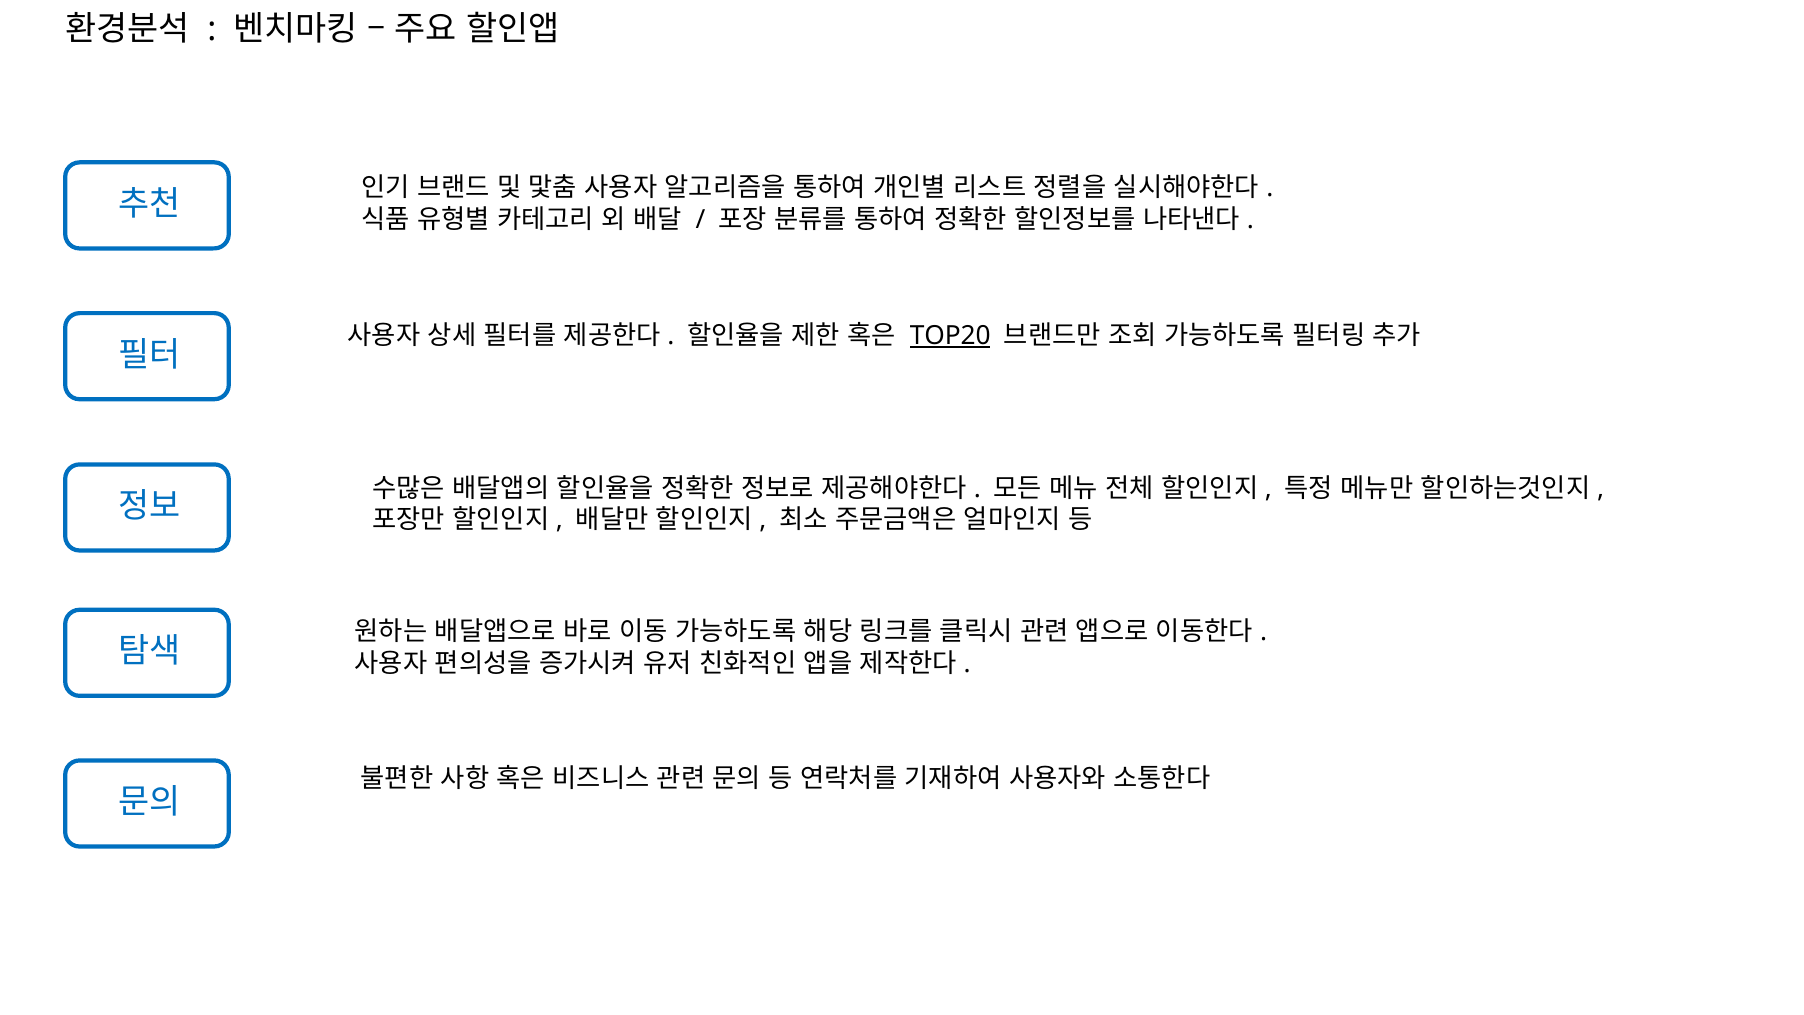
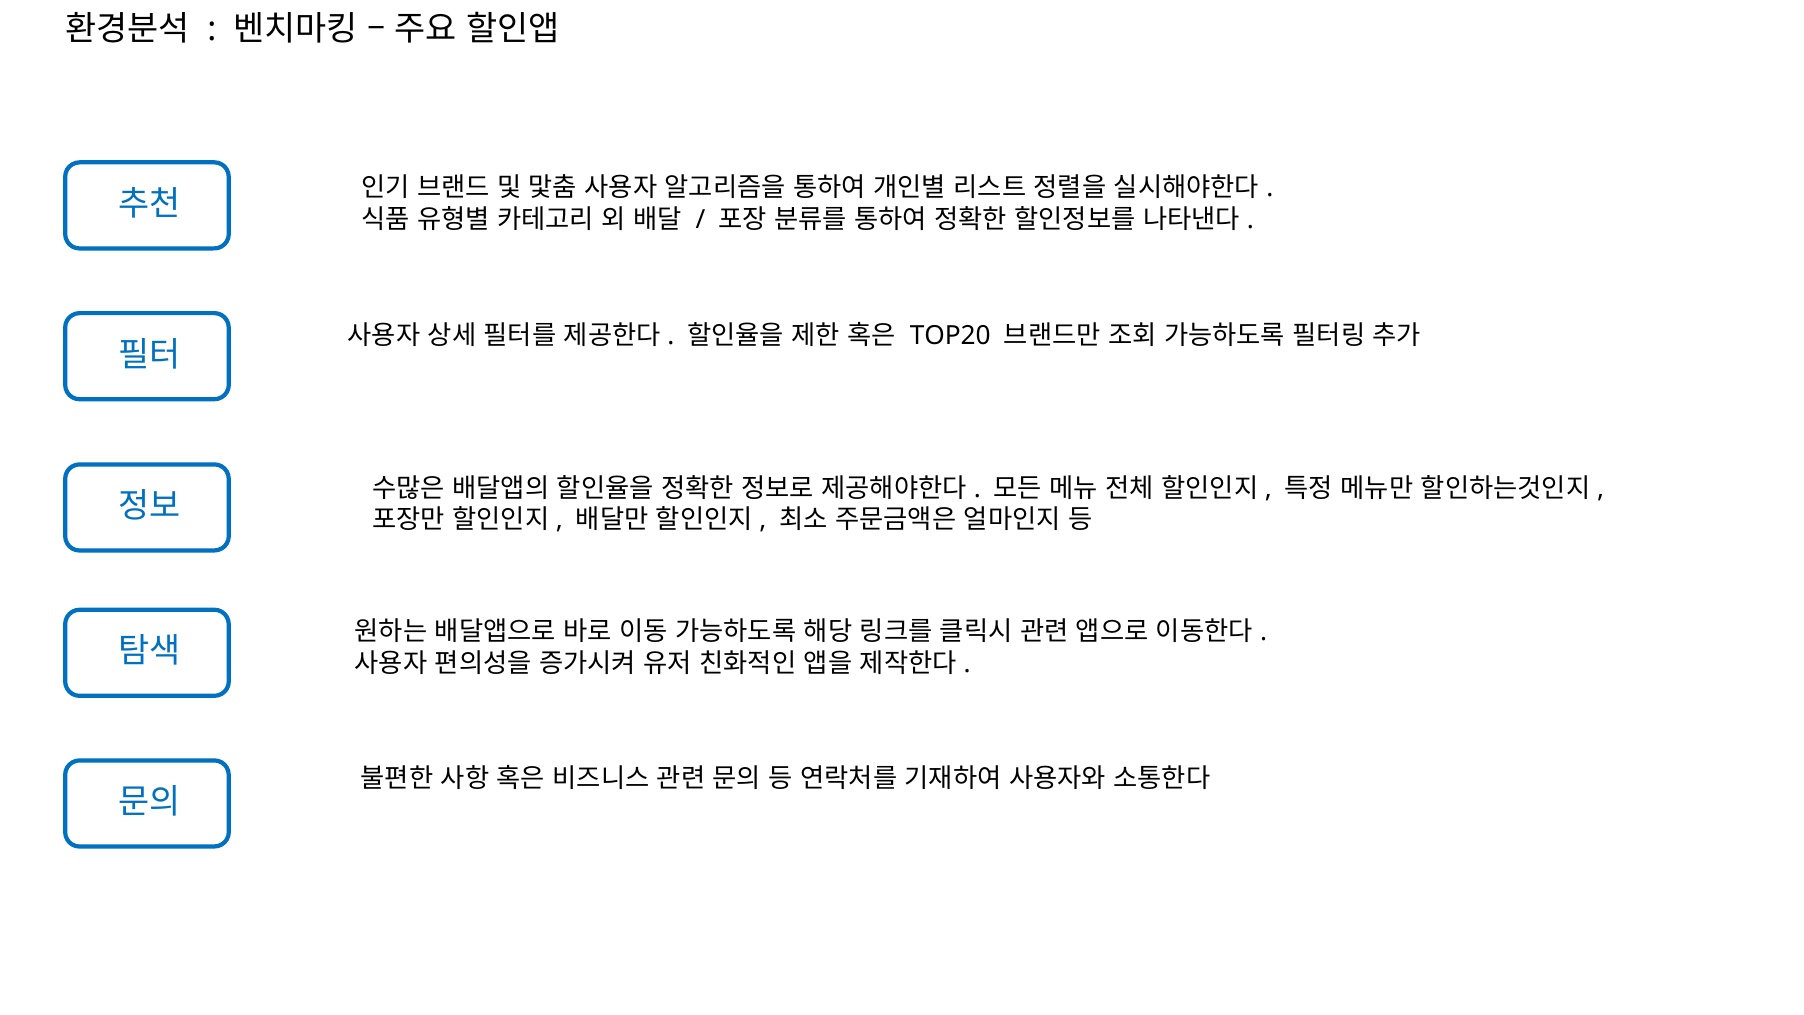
TOP20 underline: present -> none
